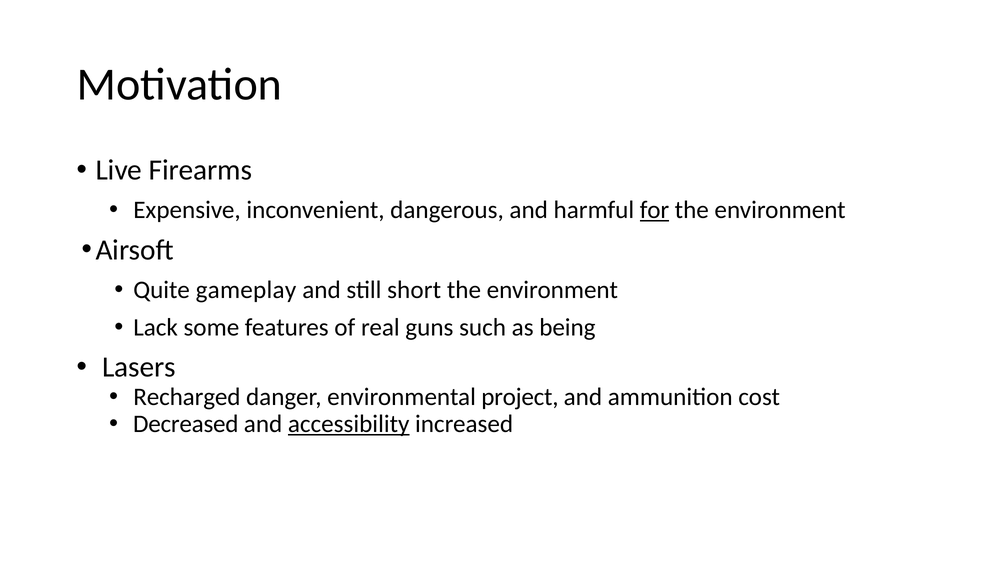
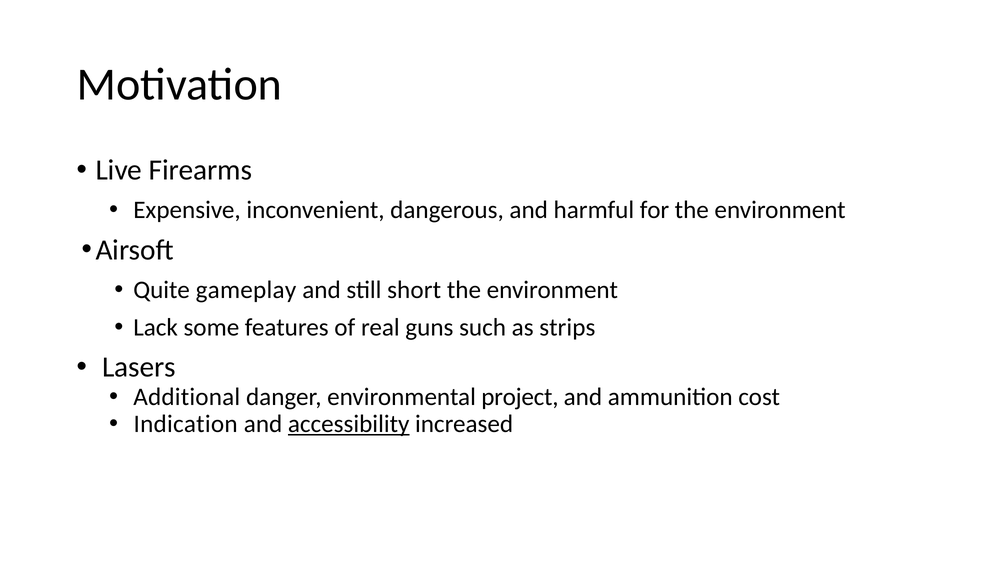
for underline: present -> none
being: being -> strips
Recharged: Recharged -> Additional
Decreased: Decreased -> Indication
